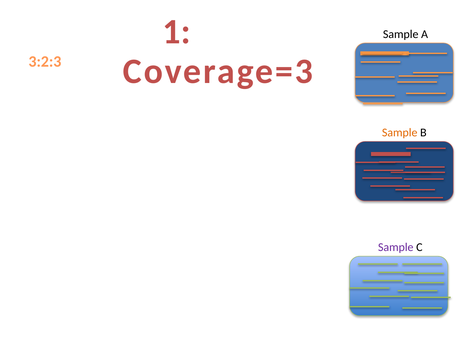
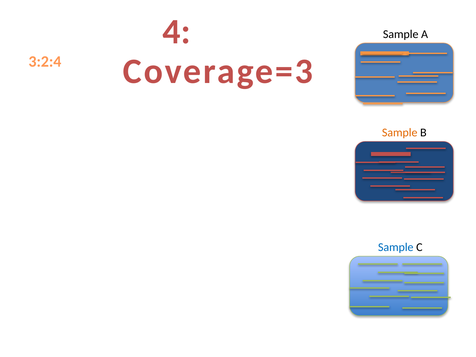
1: 1 -> 4
3:2:3: 3:2:3 -> 3:2:4
Sample at (396, 247) colour: purple -> blue
